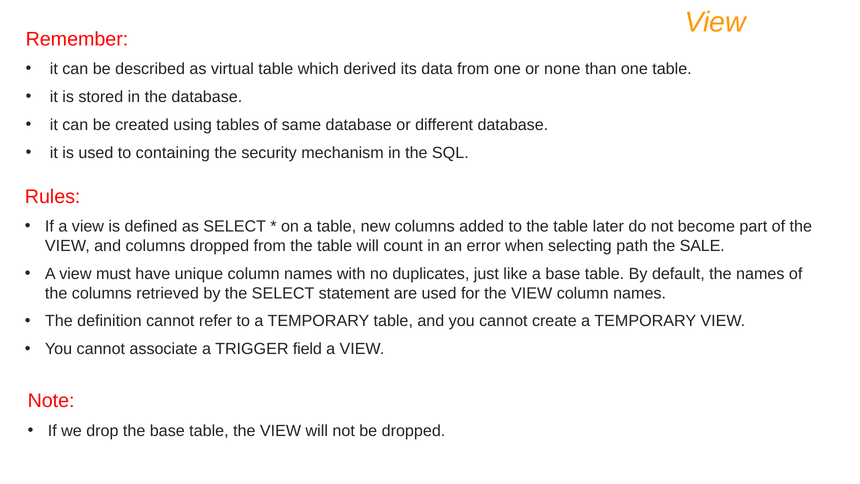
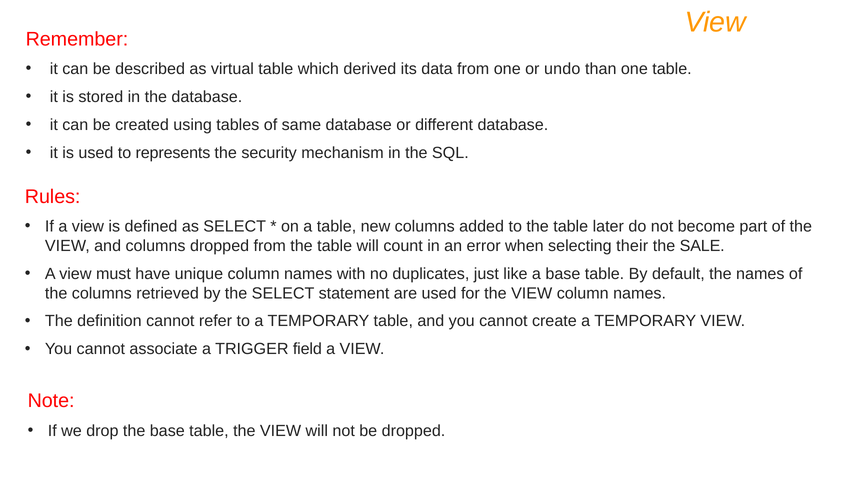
none: none -> undo
containing: containing -> represents
path: path -> their
